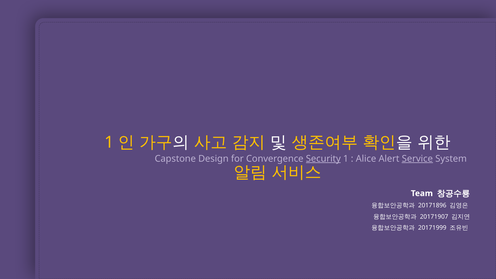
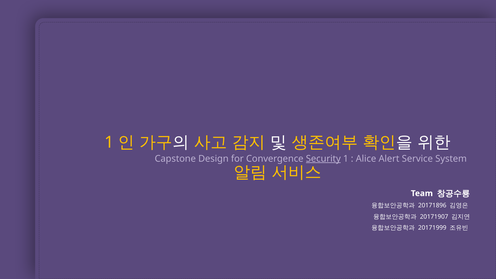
Service underline: present -> none
